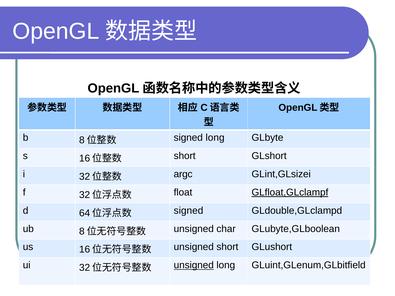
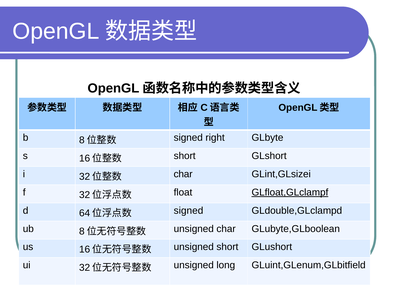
signed long: long -> right
argc at (183, 174): argc -> char
unsigned at (194, 265) underline: present -> none
